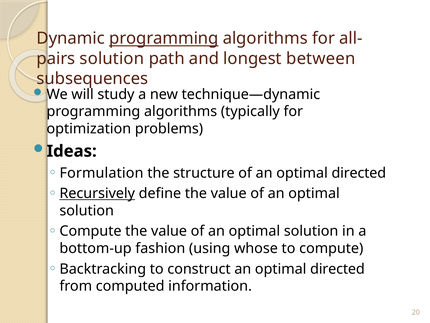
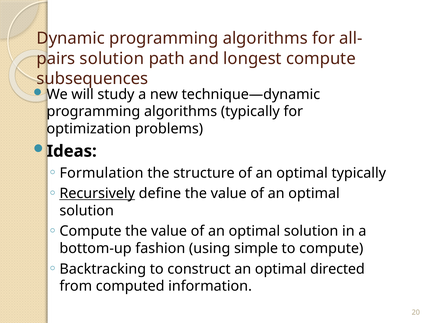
programming at (164, 38) underline: present -> none
longest between: between -> compute
of an optimal directed: directed -> typically
whose: whose -> simple
